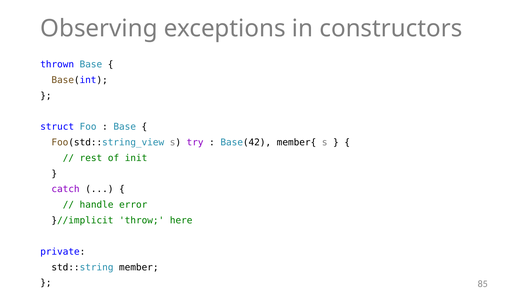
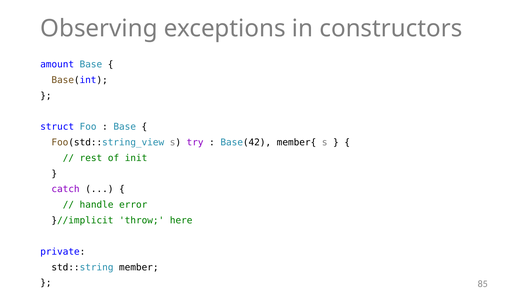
thrown: thrown -> amount
